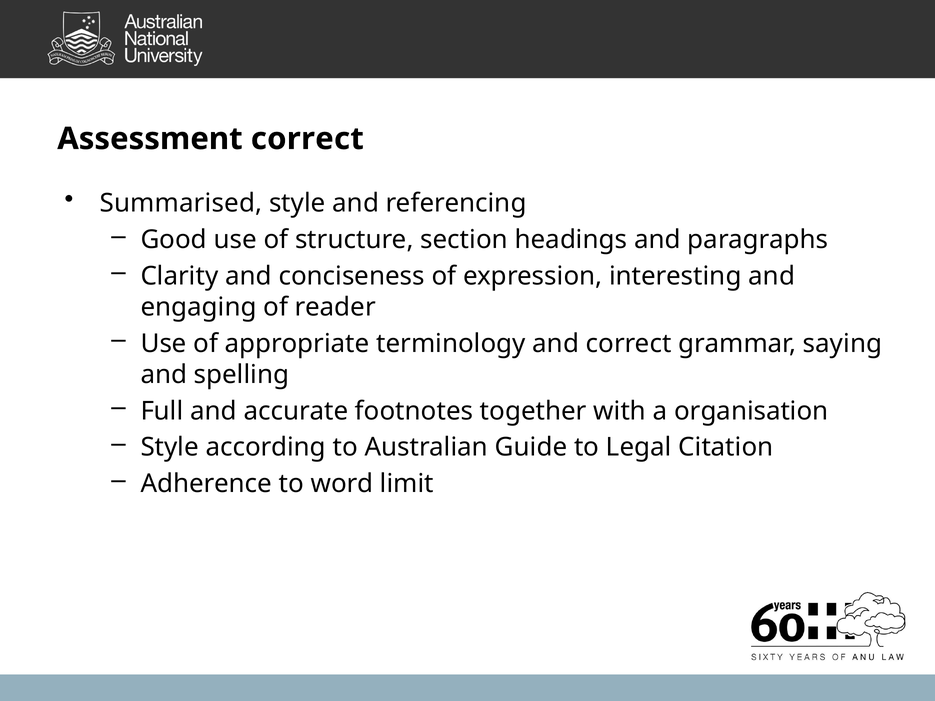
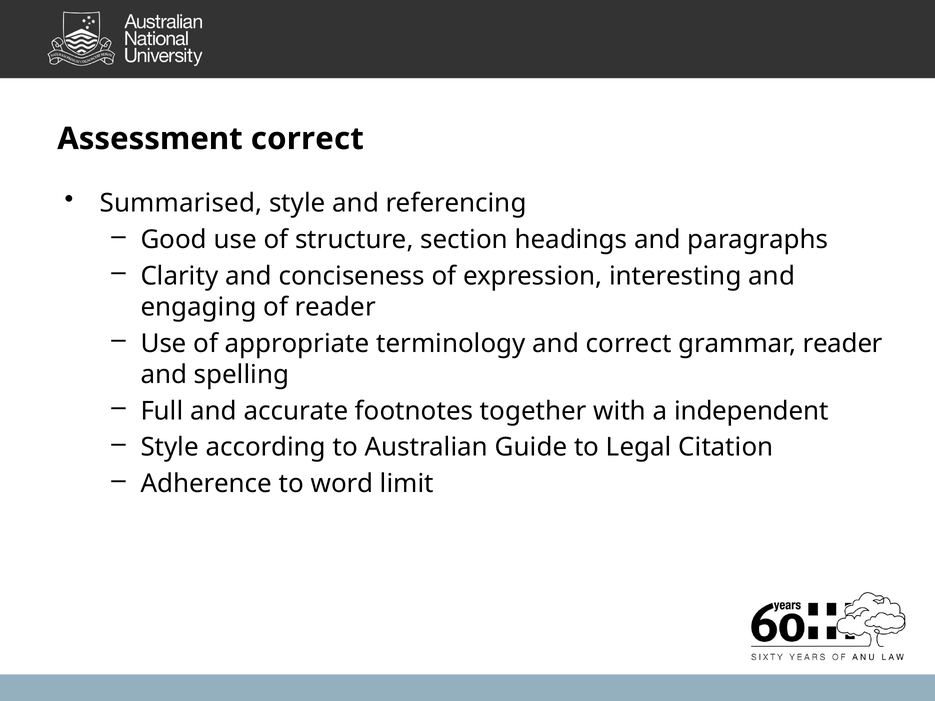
grammar saying: saying -> reader
organisation: organisation -> independent
